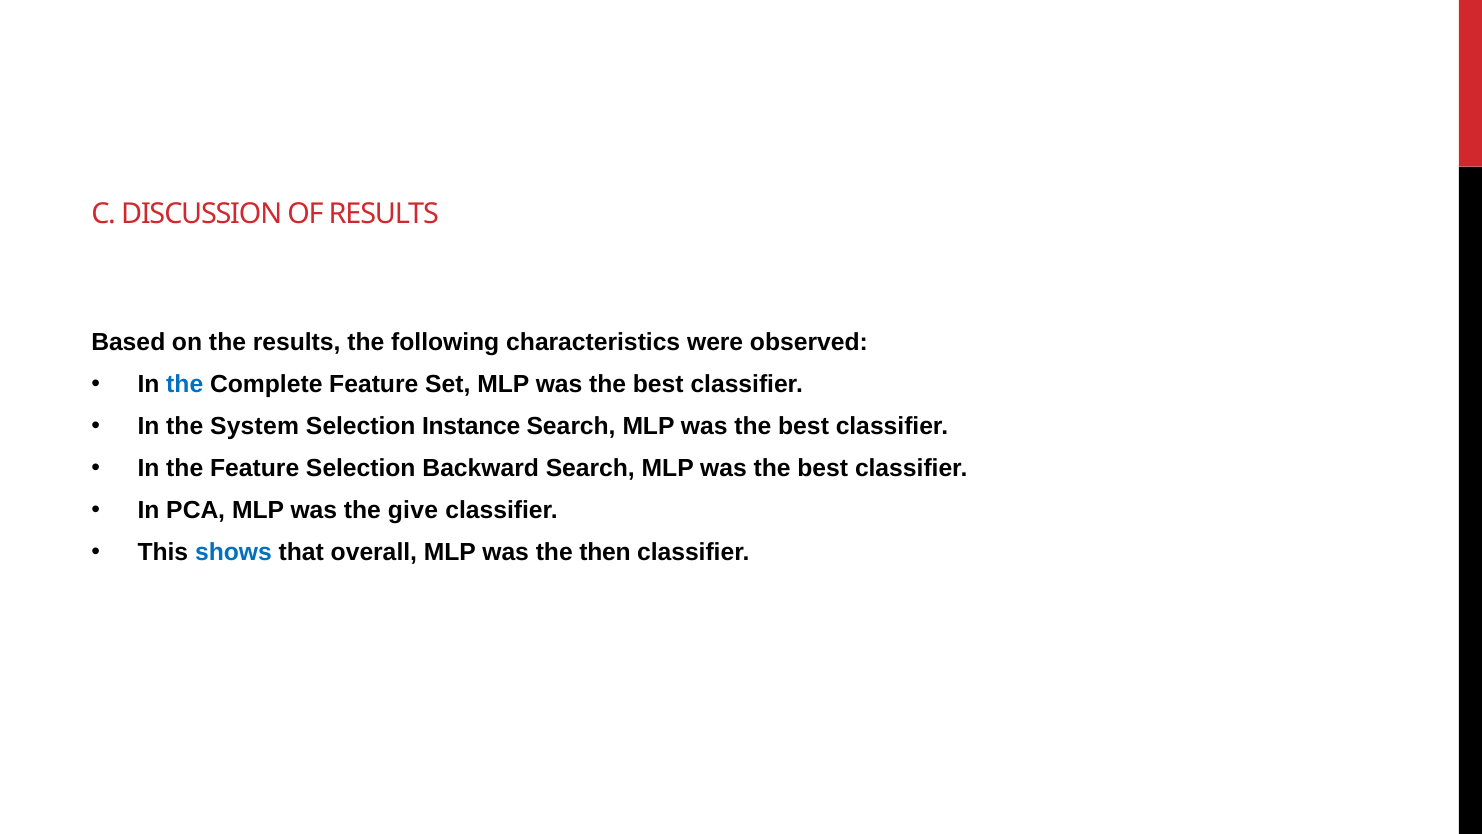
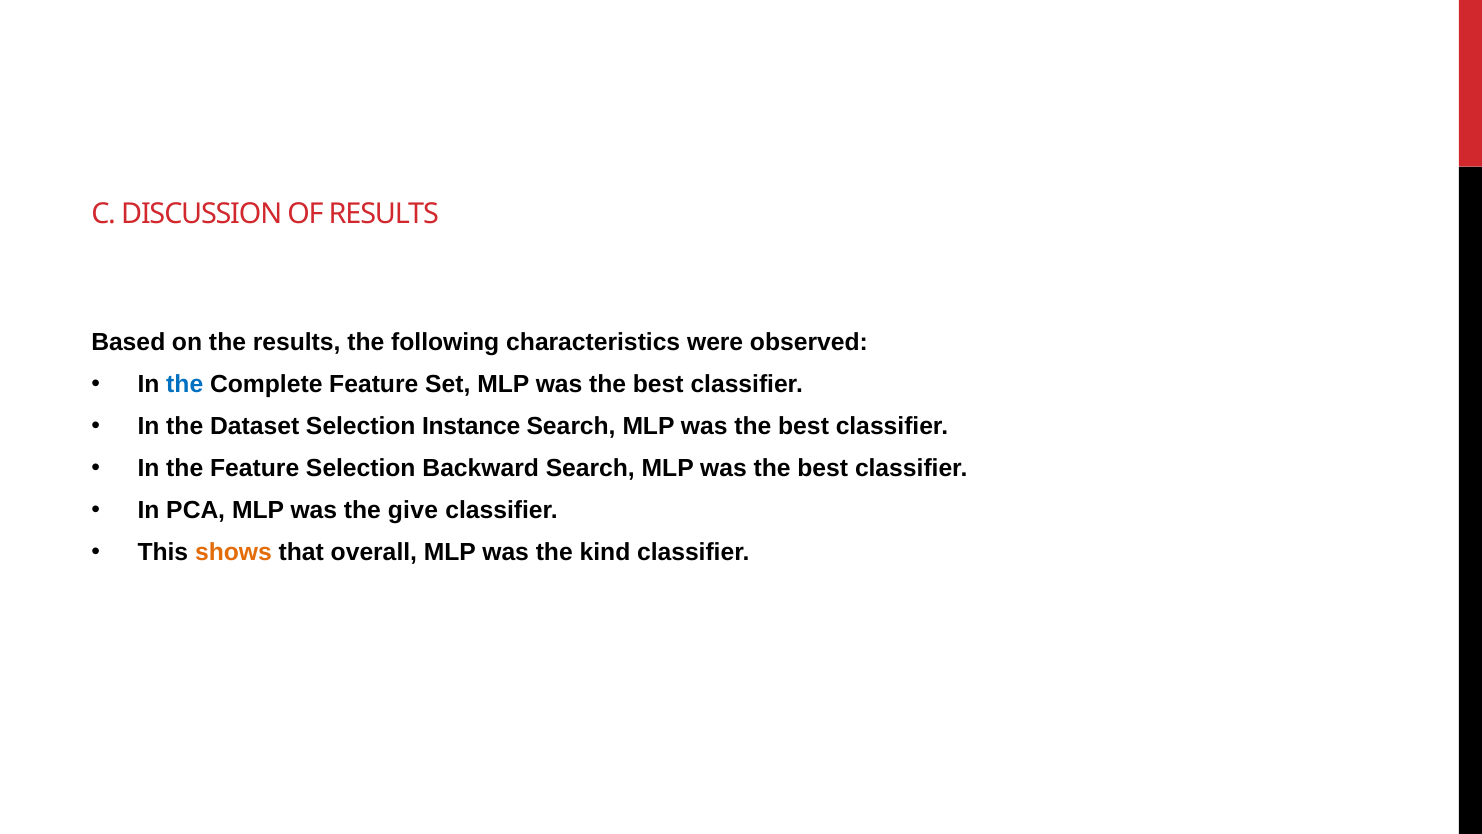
System: System -> Dataset
shows colour: blue -> orange
then: then -> kind
